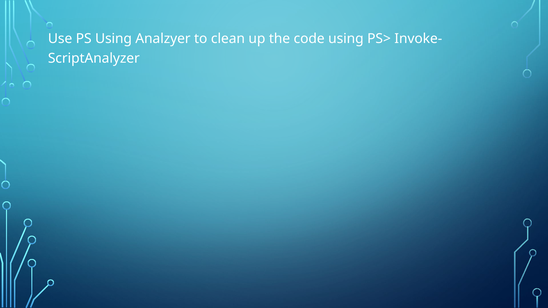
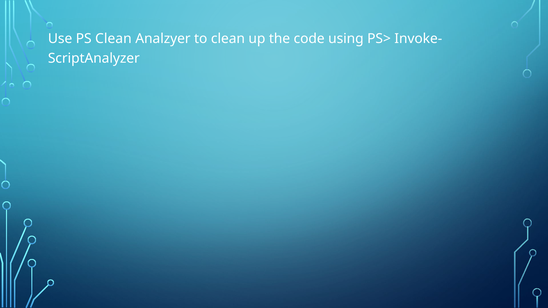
PS Using: Using -> Clean
